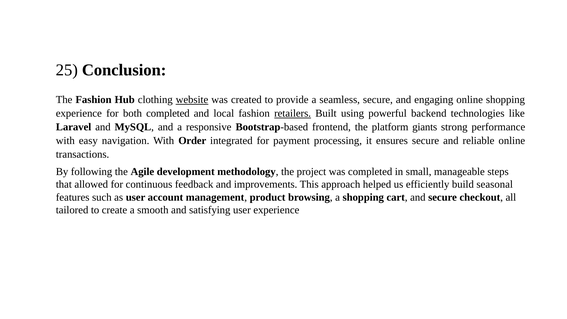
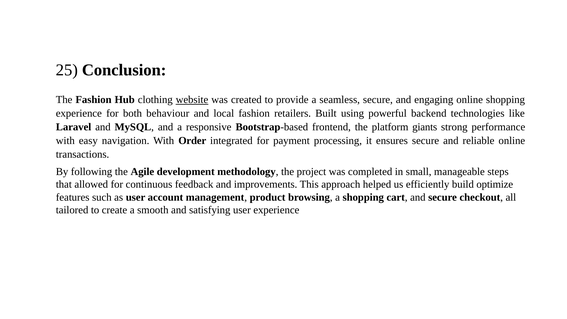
both completed: completed -> behaviour
retailers underline: present -> none
seasonal: seasonal -> optimize
